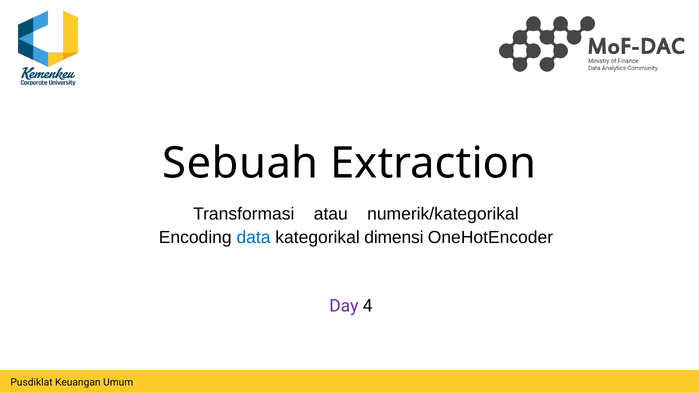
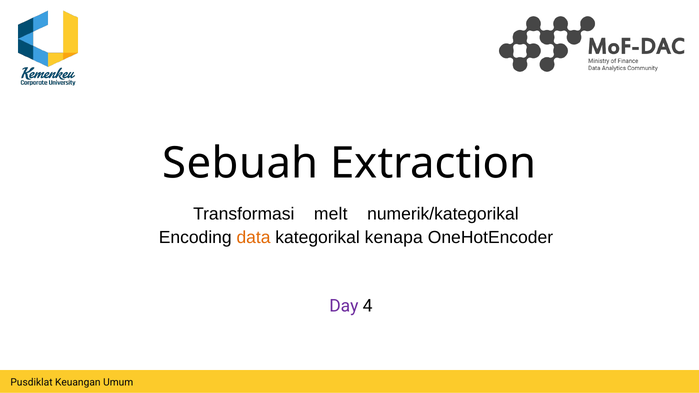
atau: atau -> melt
data colour: blue -> orange
dimensi: dimensi -> kenapa
